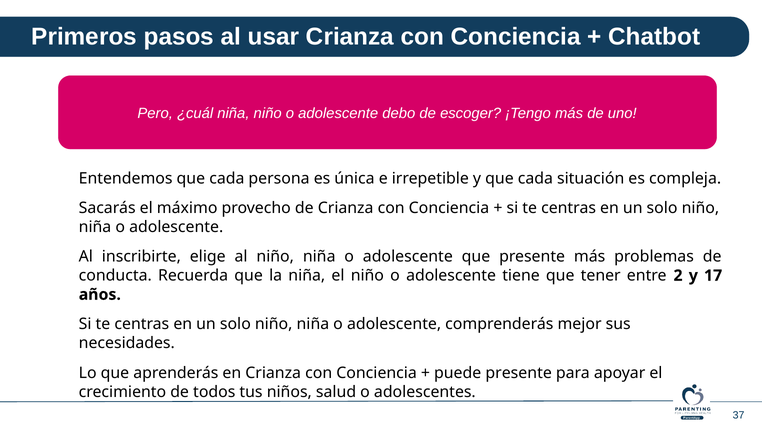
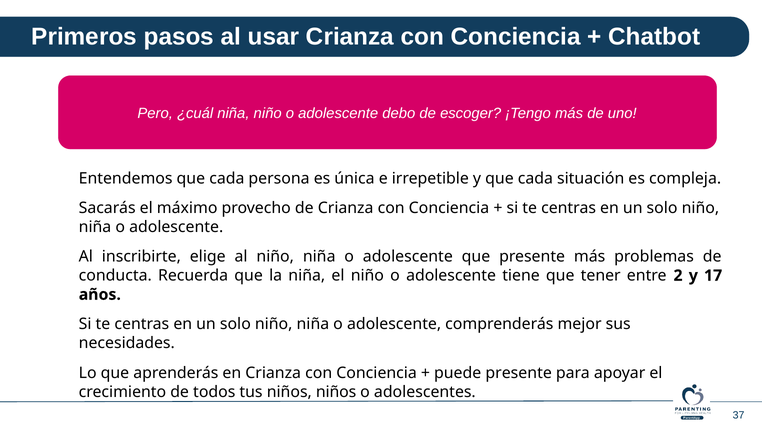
niños salud: salud -> niños
